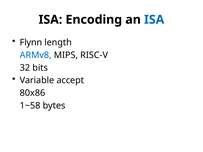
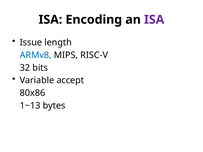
ISA at (154, 20) colour: blue -> purple
Flynn: Flynn -> Issue
1~58: 1~58 -> 1~13
